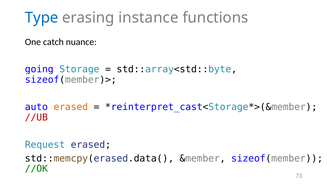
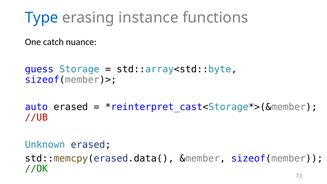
going: going -> guess
erased at (71, 107) colour: orange -> black
Request: Request -> Unknown
